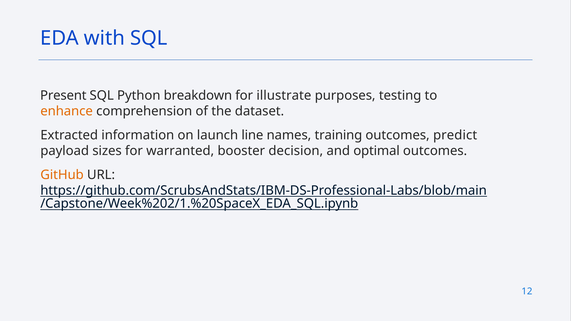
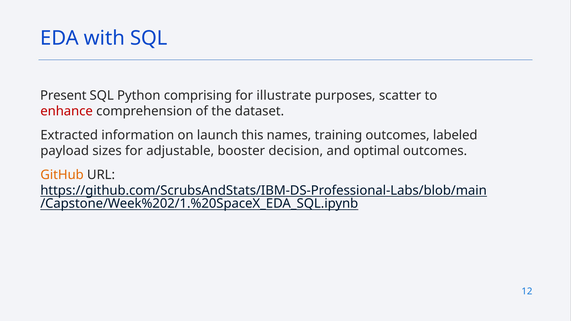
breakdown: breakdown -> comprising
testing: testing -> scatter
enhance colour: orange -> red
line: line -> this
predict: predict -> labeled
warranted: warranted -> adjustable
